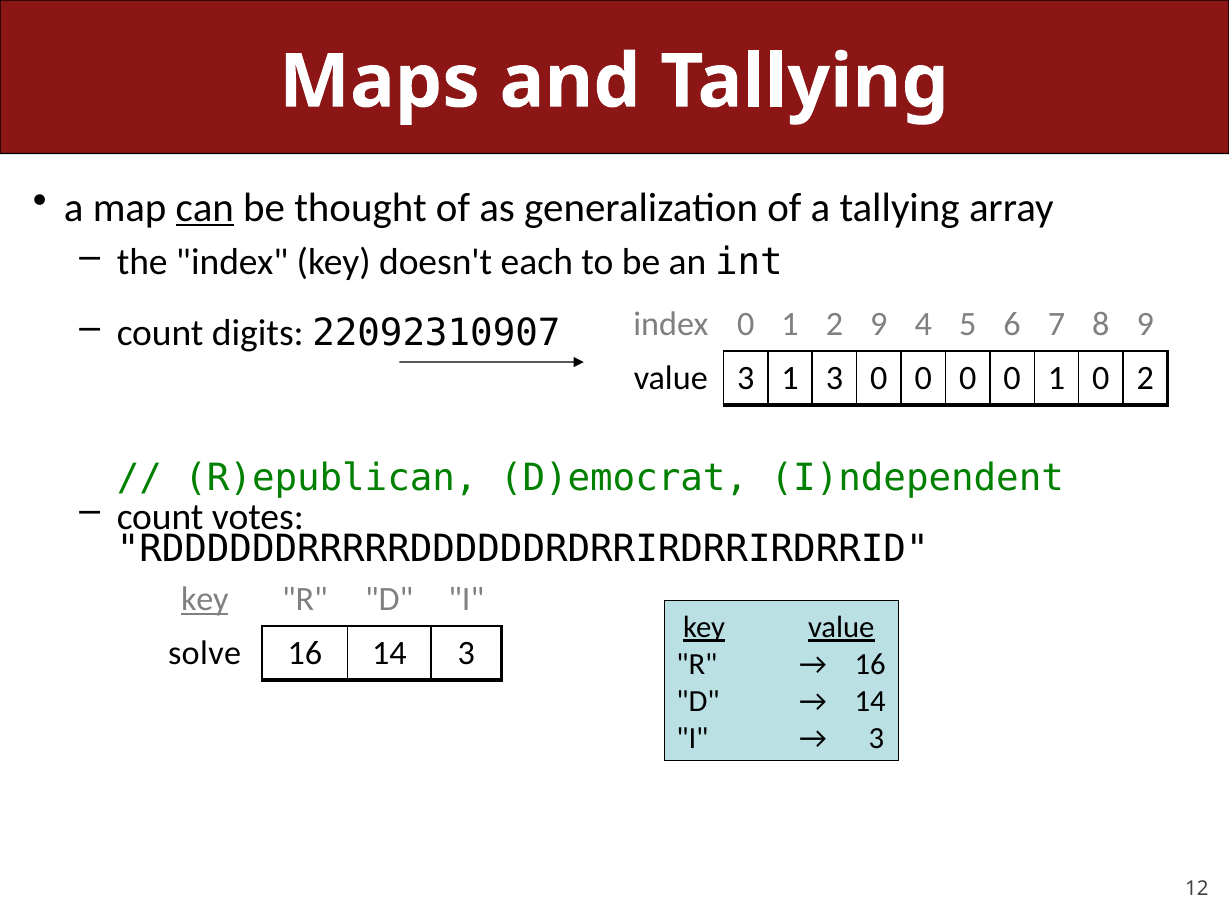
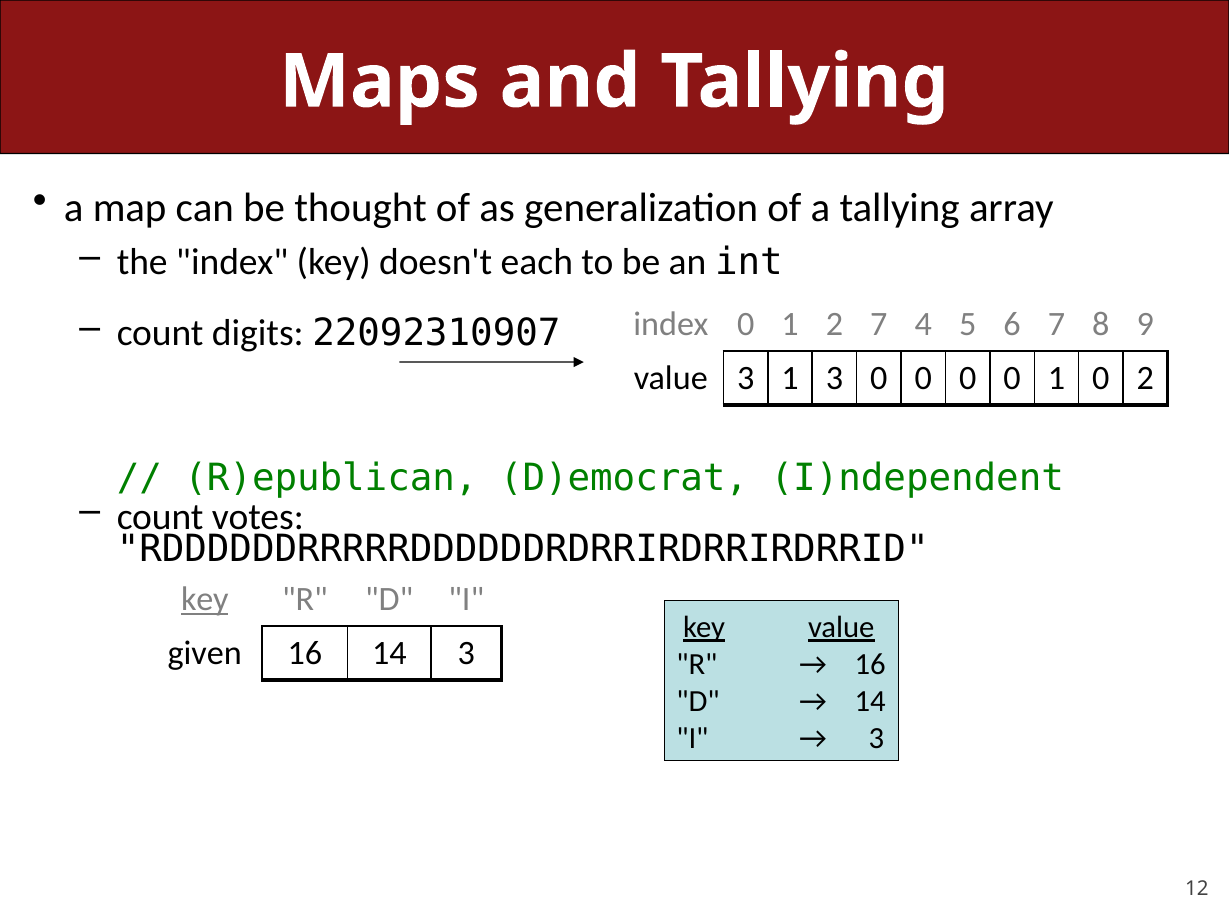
can underline: present -> none
2 9: 9 -> 7
solve: solve -> given
